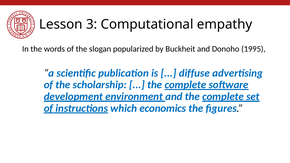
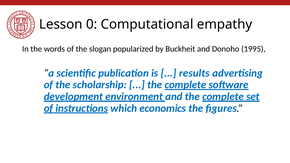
3: 3 -> 0
diffuse: diffuse -> results
